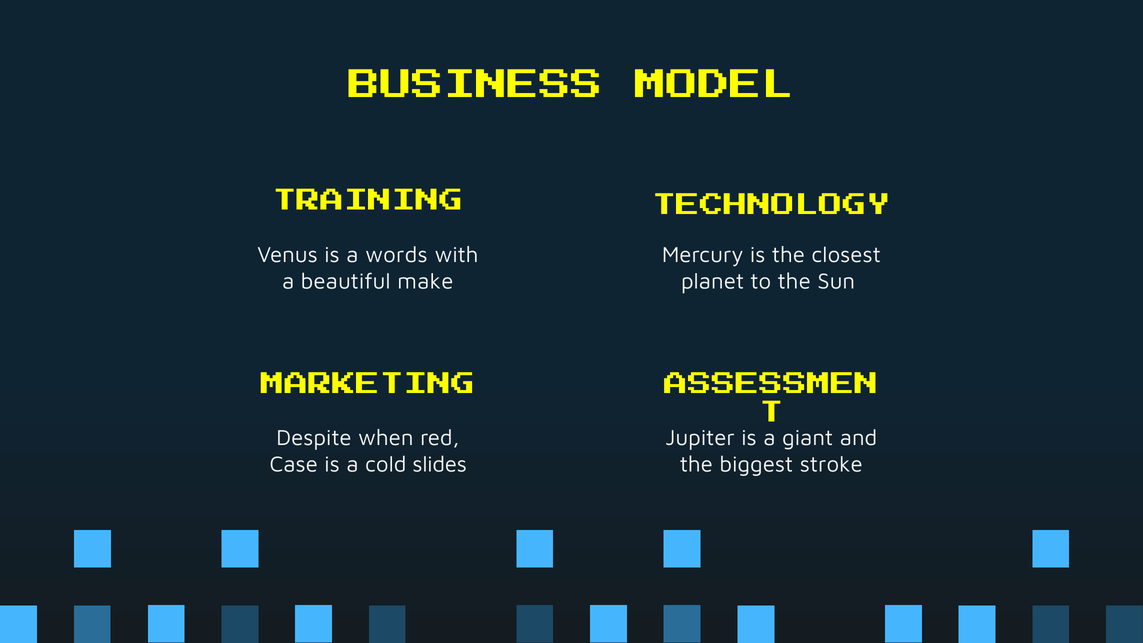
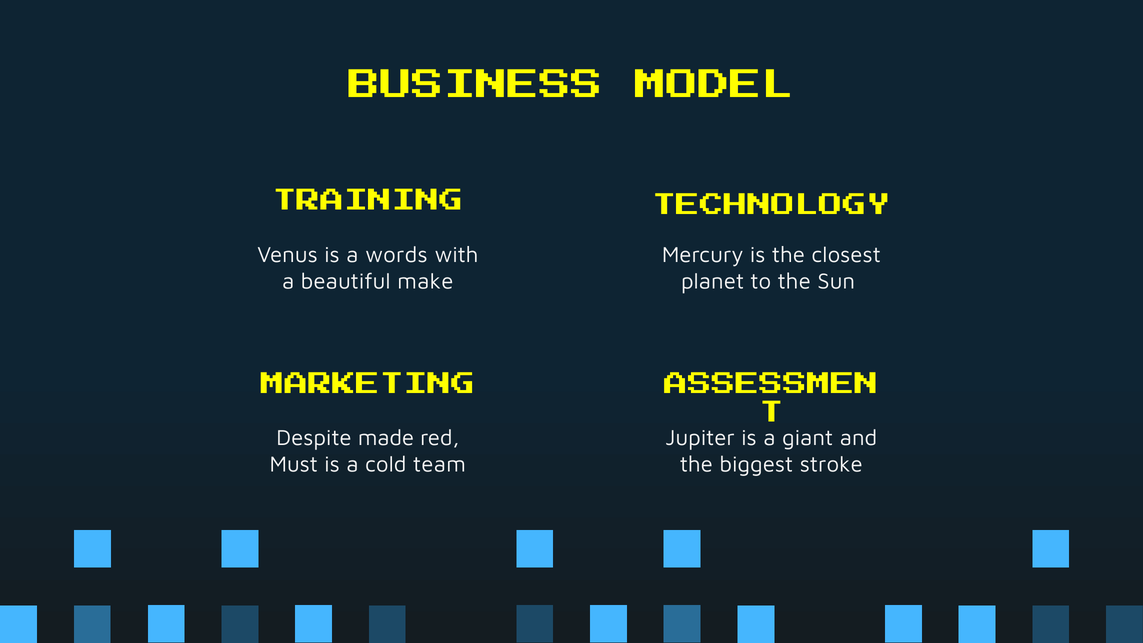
when: when -> made
Case: Case -> Must
slides: slides -> team
